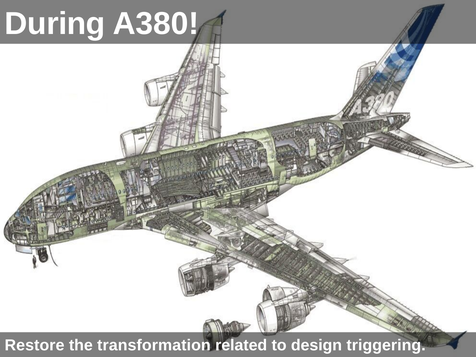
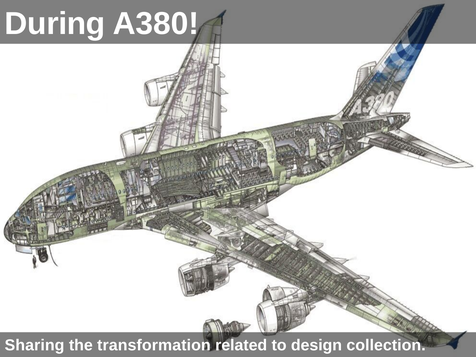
Restore: Restore -> Sharing
triggering: triggering -> collection
